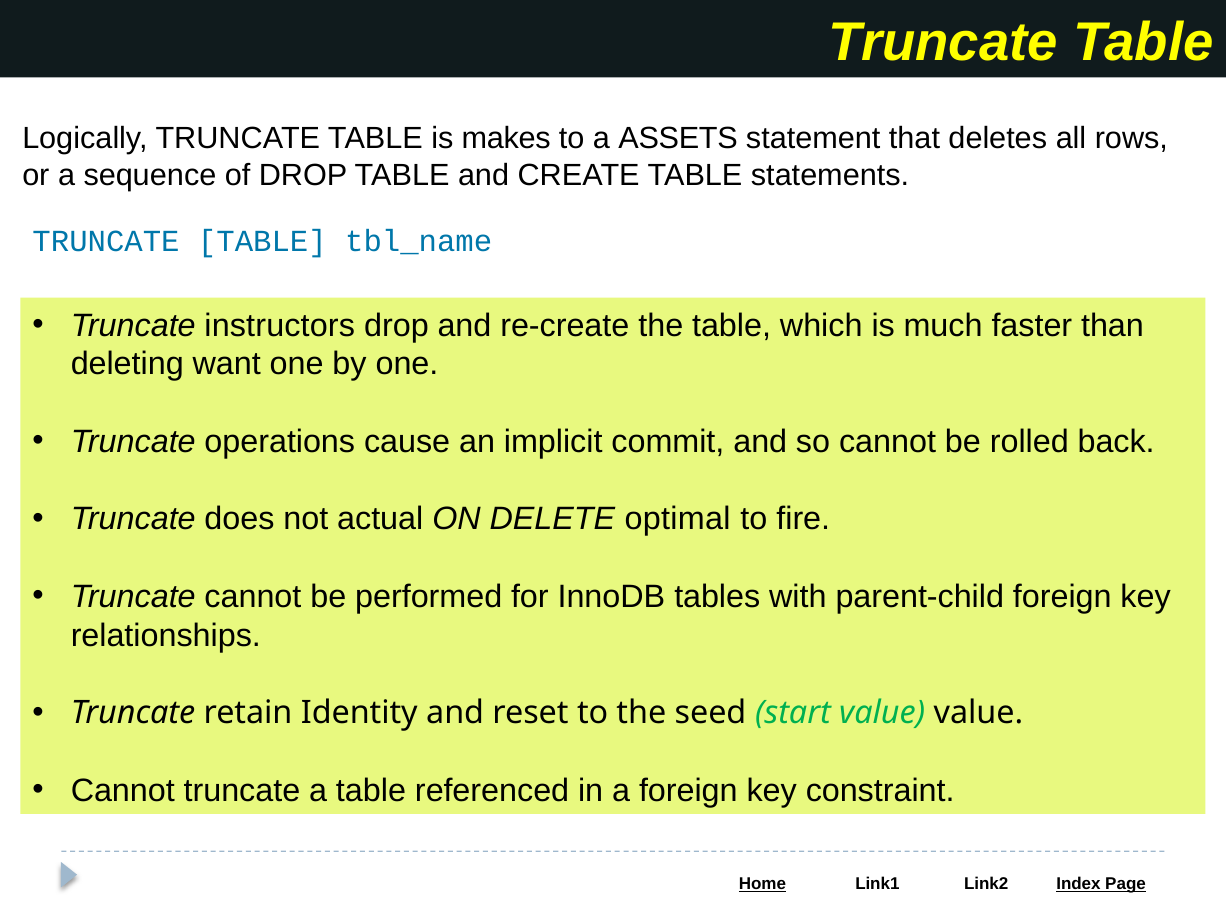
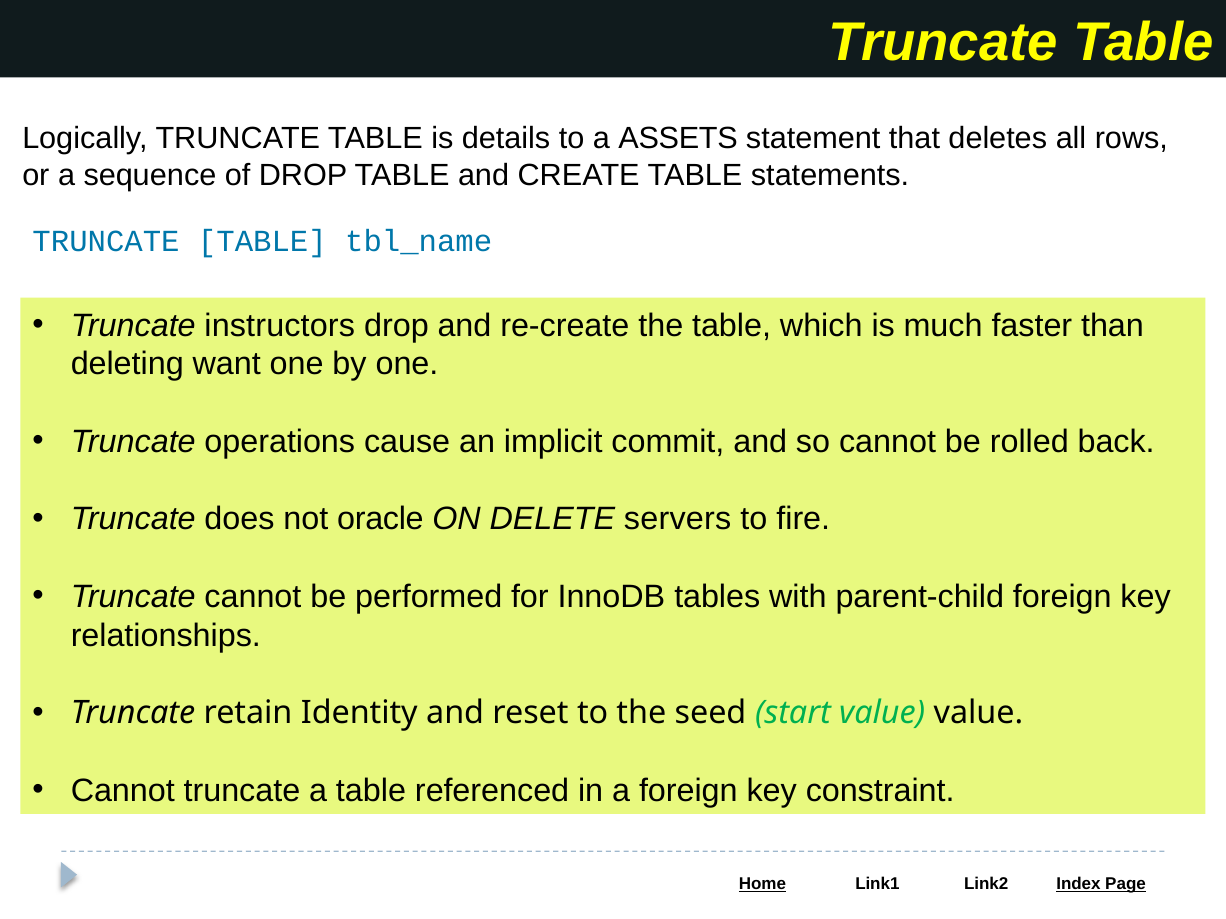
makes: makes -> details
actual: actual -> oracle
optimal: optimal -> servers
